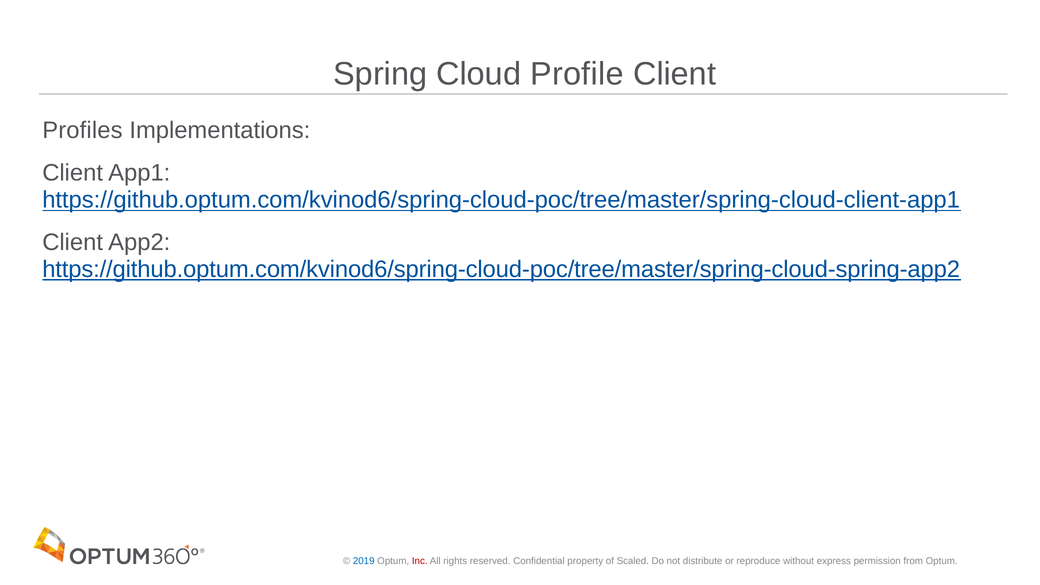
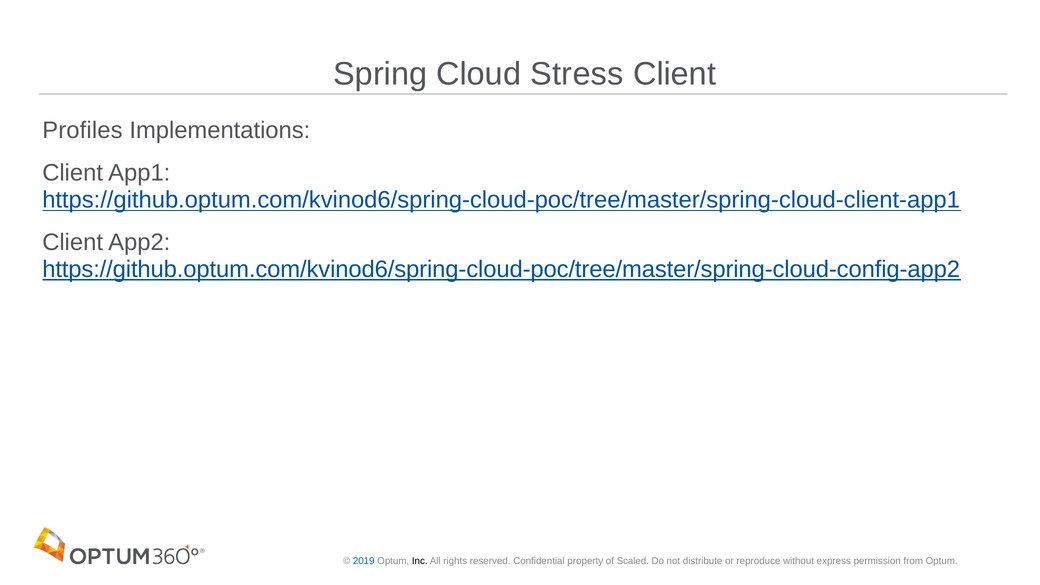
Profile: Profile -> Stress
https://github.optum.com/kvinod6/spring-cloud-poc/tree/master/spring-cloud-spring-app2: https://github.optum.com/kvinod6/spring-cloud-poc/tree/master/spring-cloud-spring-app2 -> https://github.optum.com/kvinod6/spring-cloud-poc/tree/master/spring-cloud-config-app2
Inc colour: red -> black
